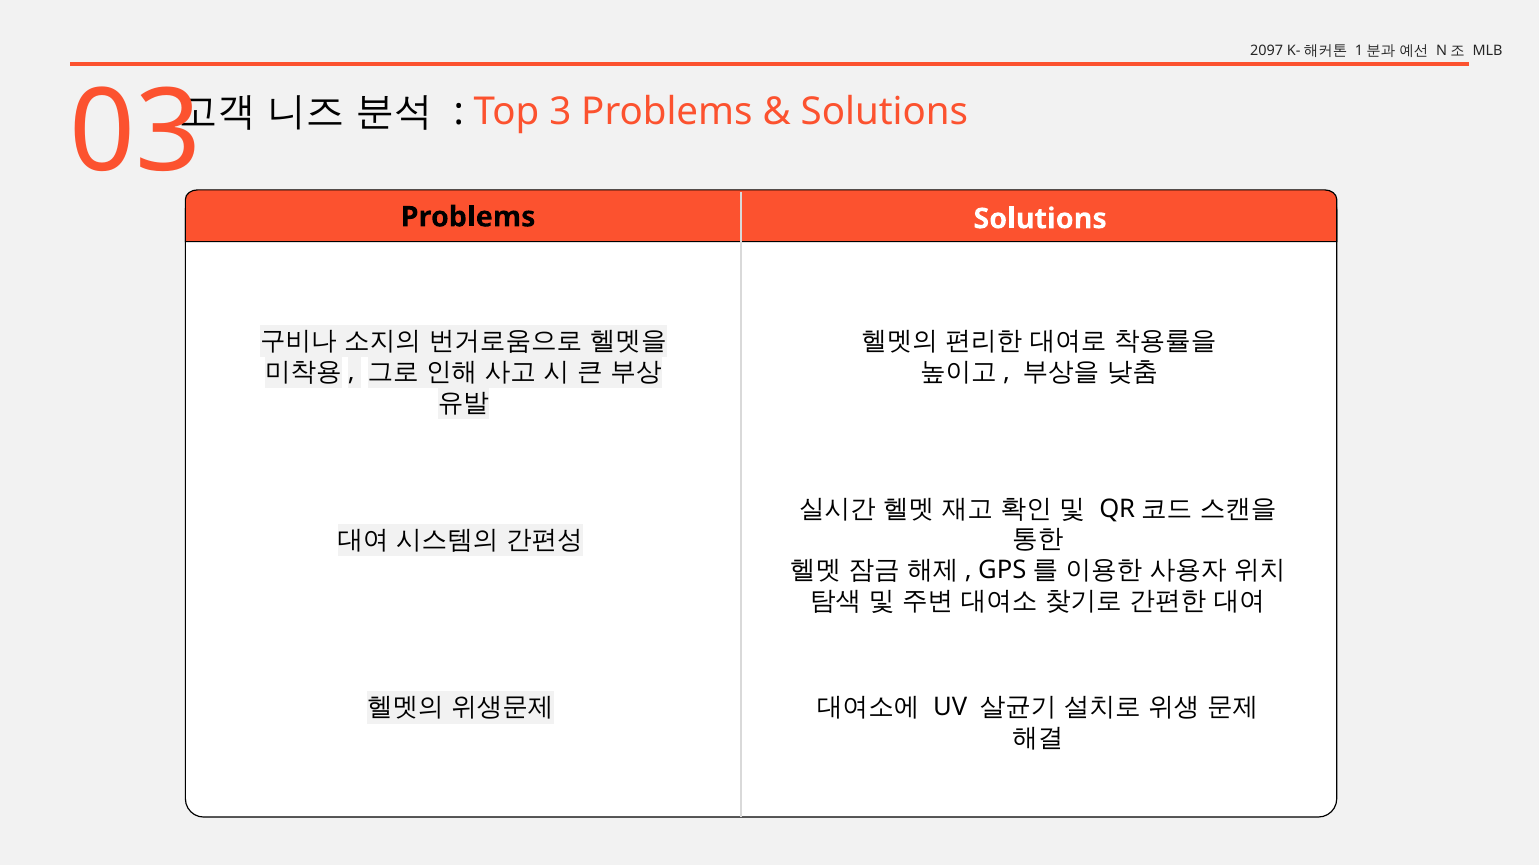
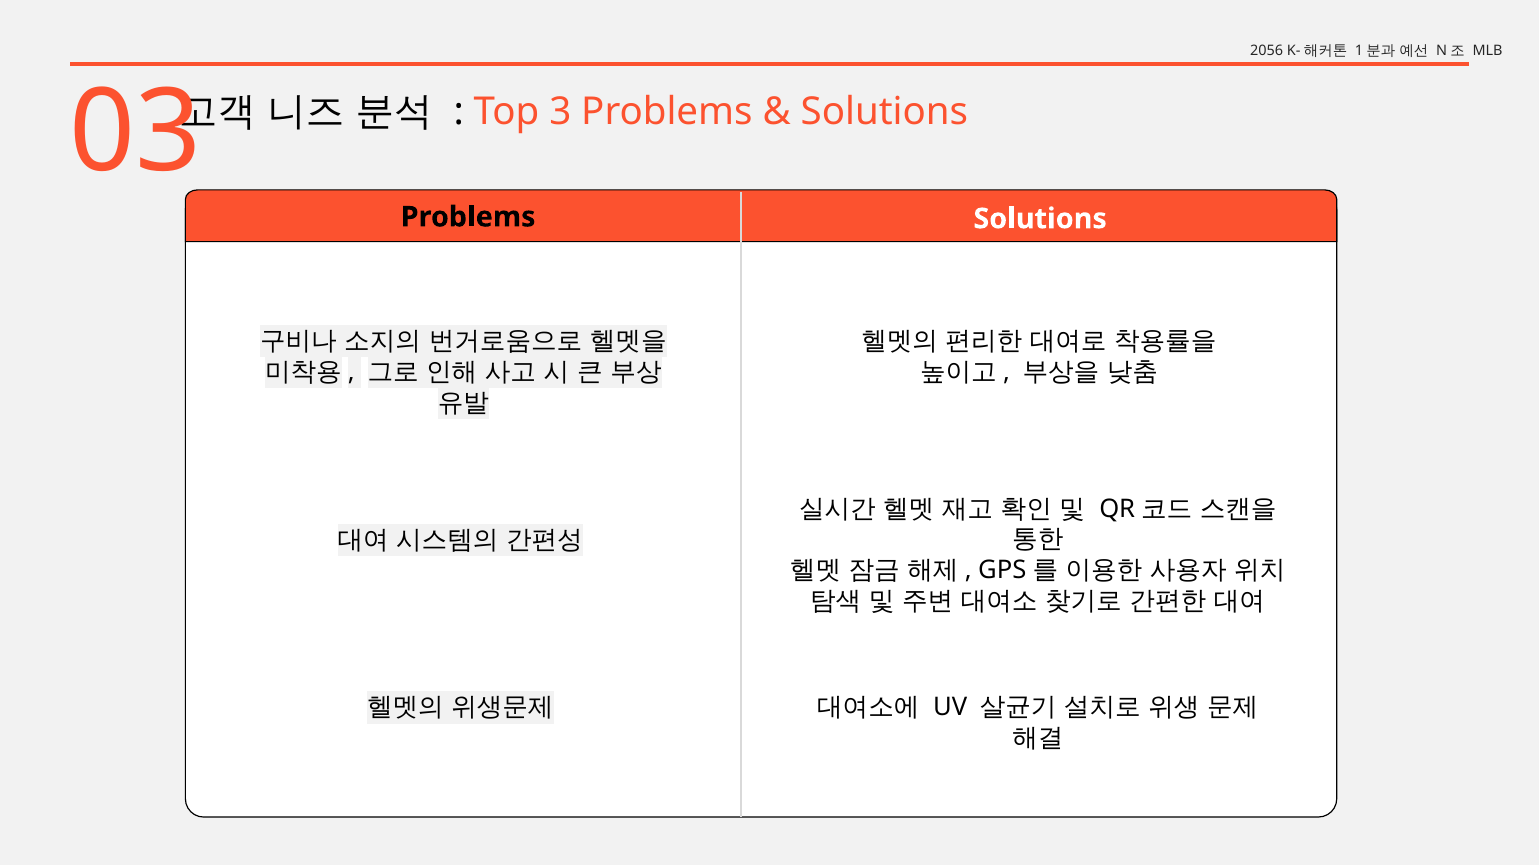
2097: 2097 -> 2056
